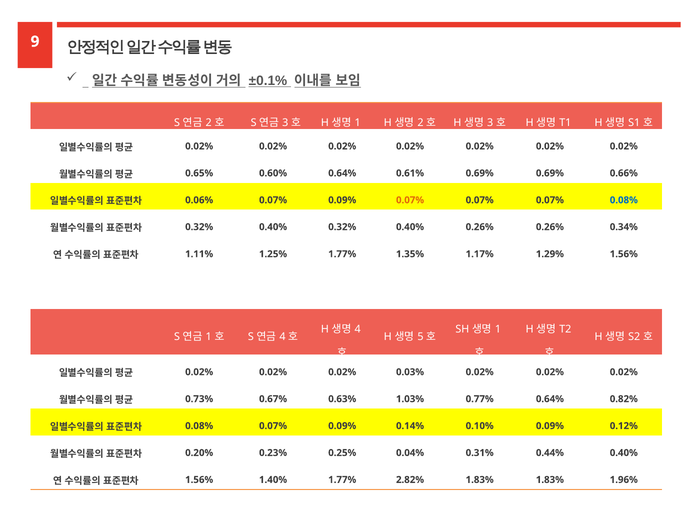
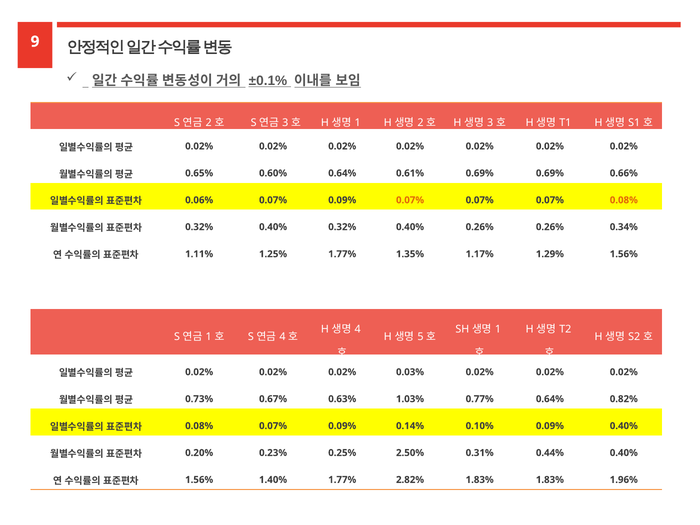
0.08% at (624, 200) colour: blue -> orange
0.09% 0.12%: 0.12% -> 0.40%
0.04%: 0.04% -> 2.50%
